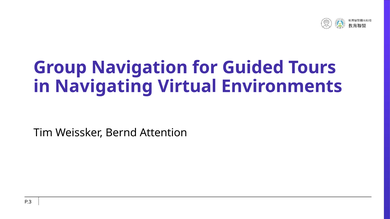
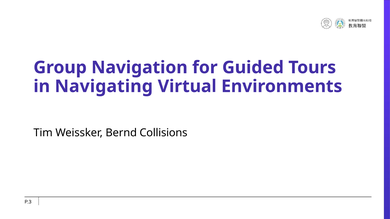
Attention: Attention -> Collisions
